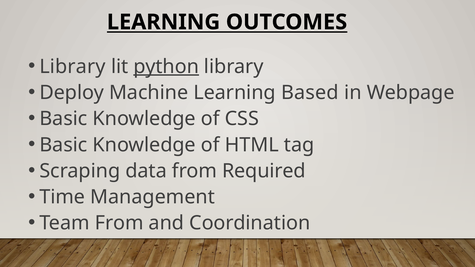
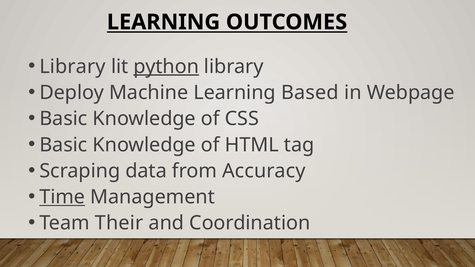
Required: Required -> Accuracy
Time underline: none -> present
Team From: From -> Their
